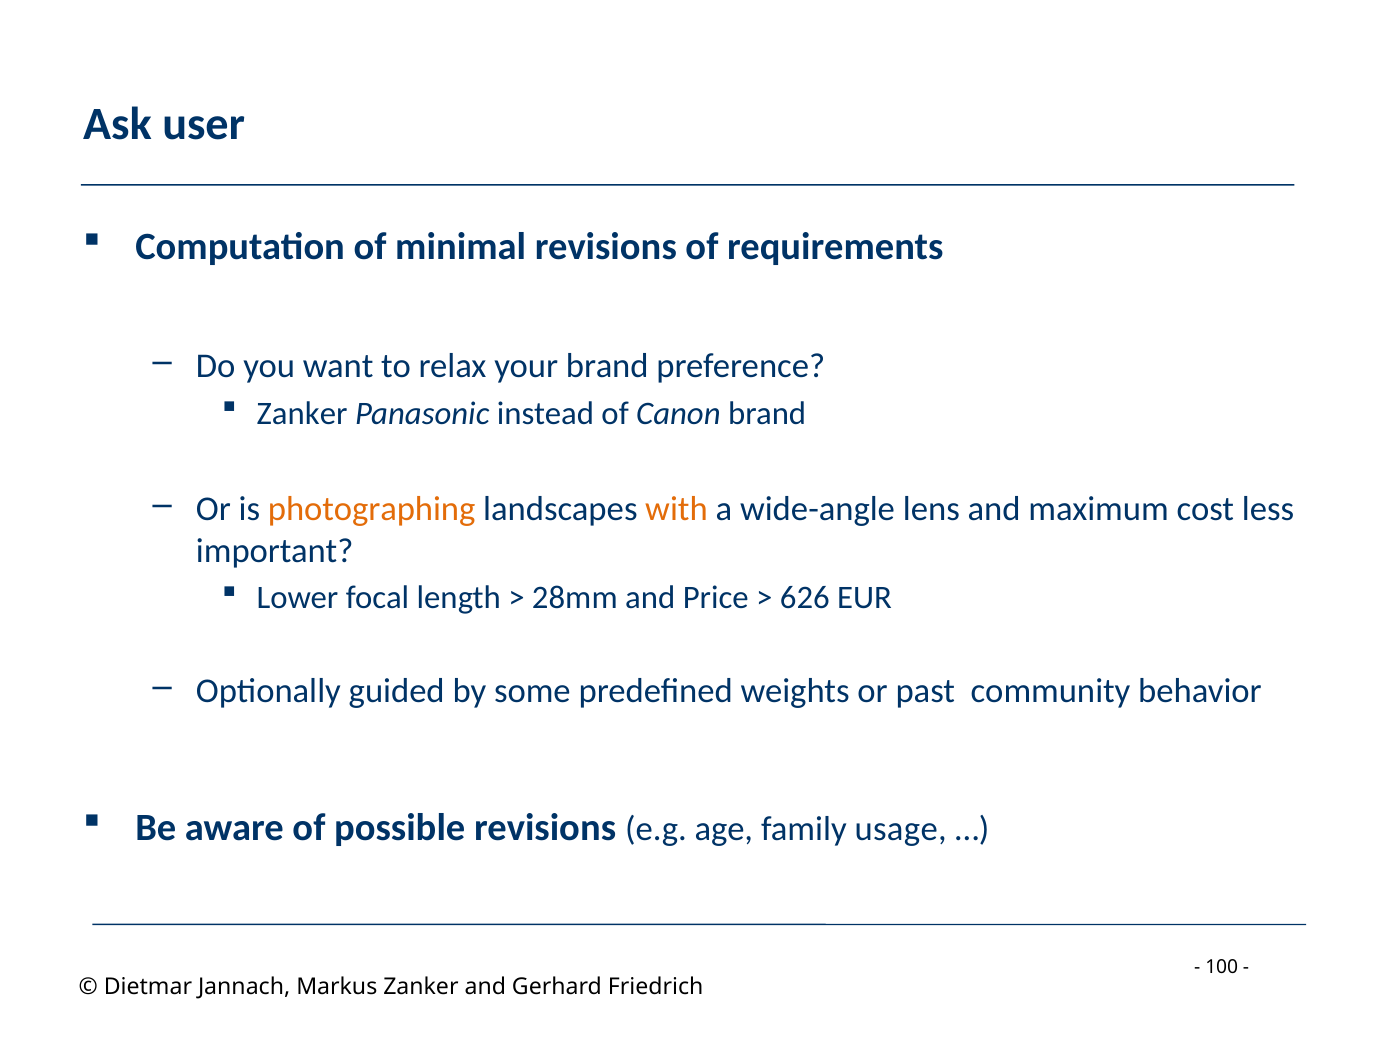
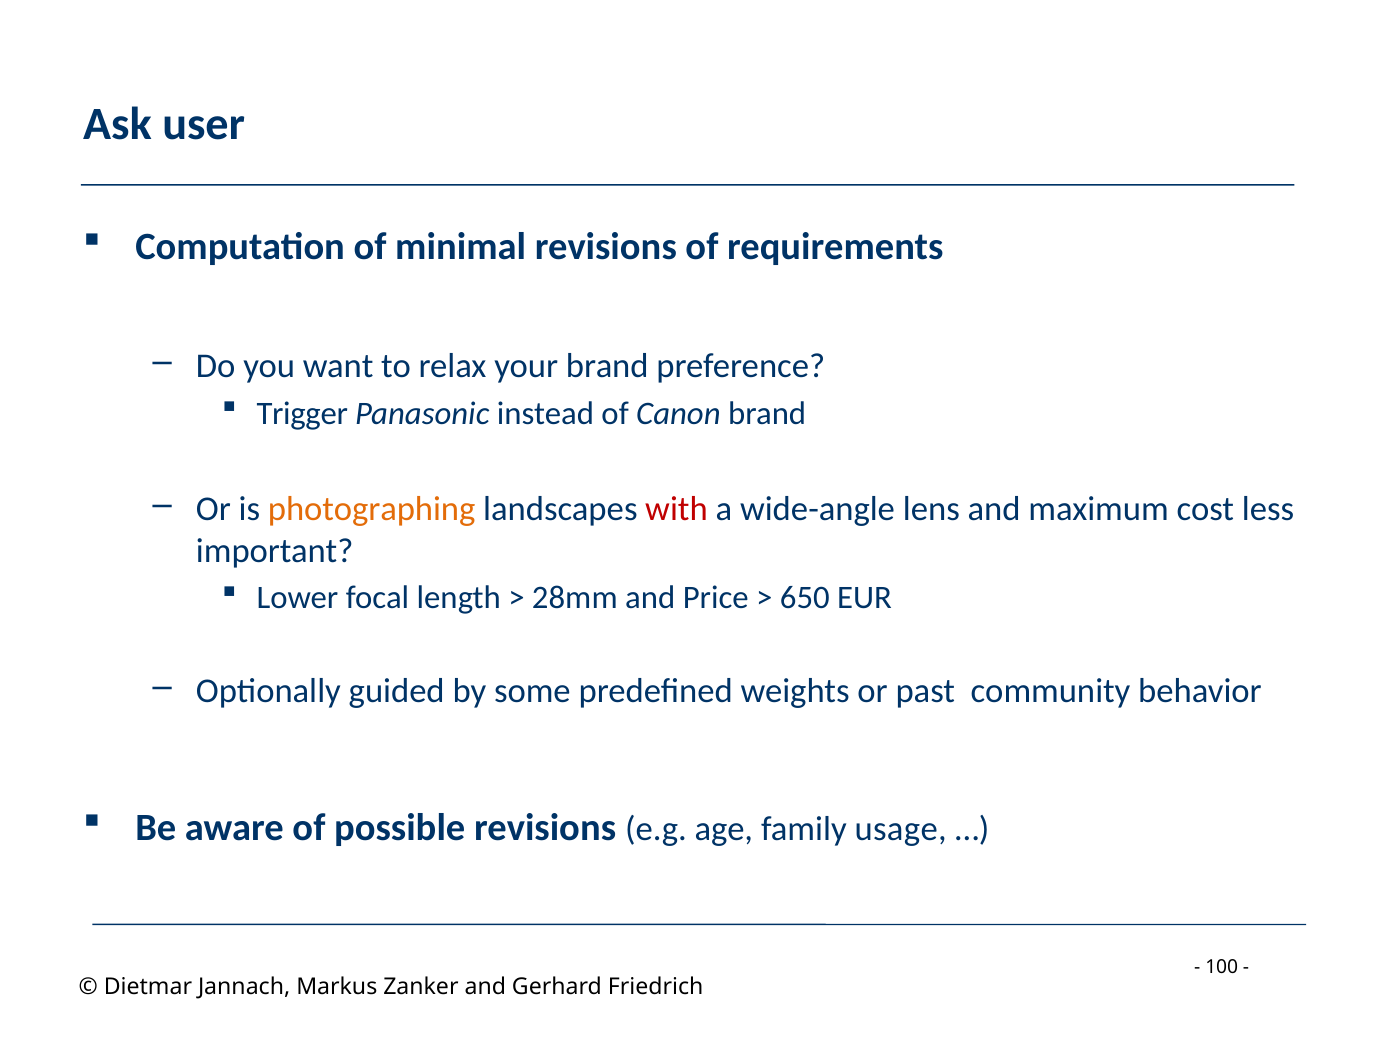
Zanker at (302, 413): Zanker -> Trigger
with colour: orange -> red
626: 626 -> 650
